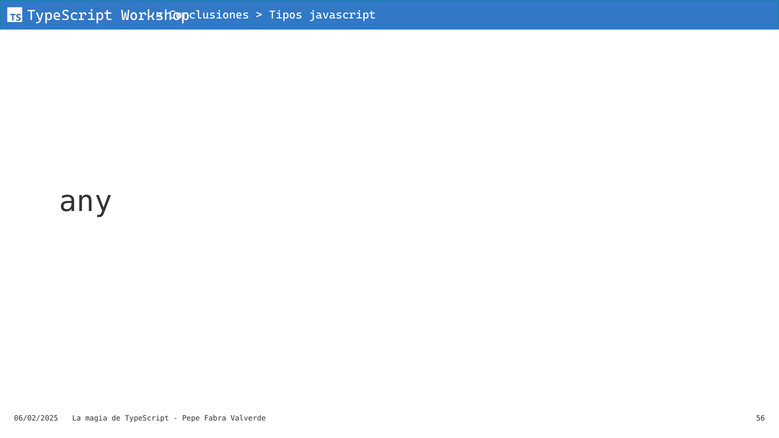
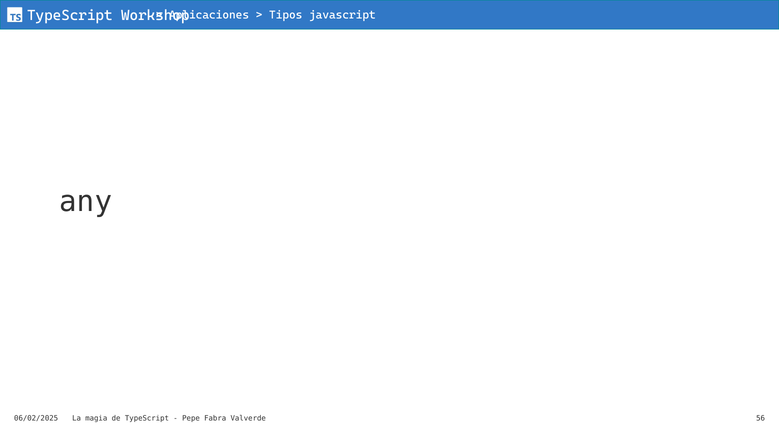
Conclusiones: Conclusiones -> Aplicaciones
